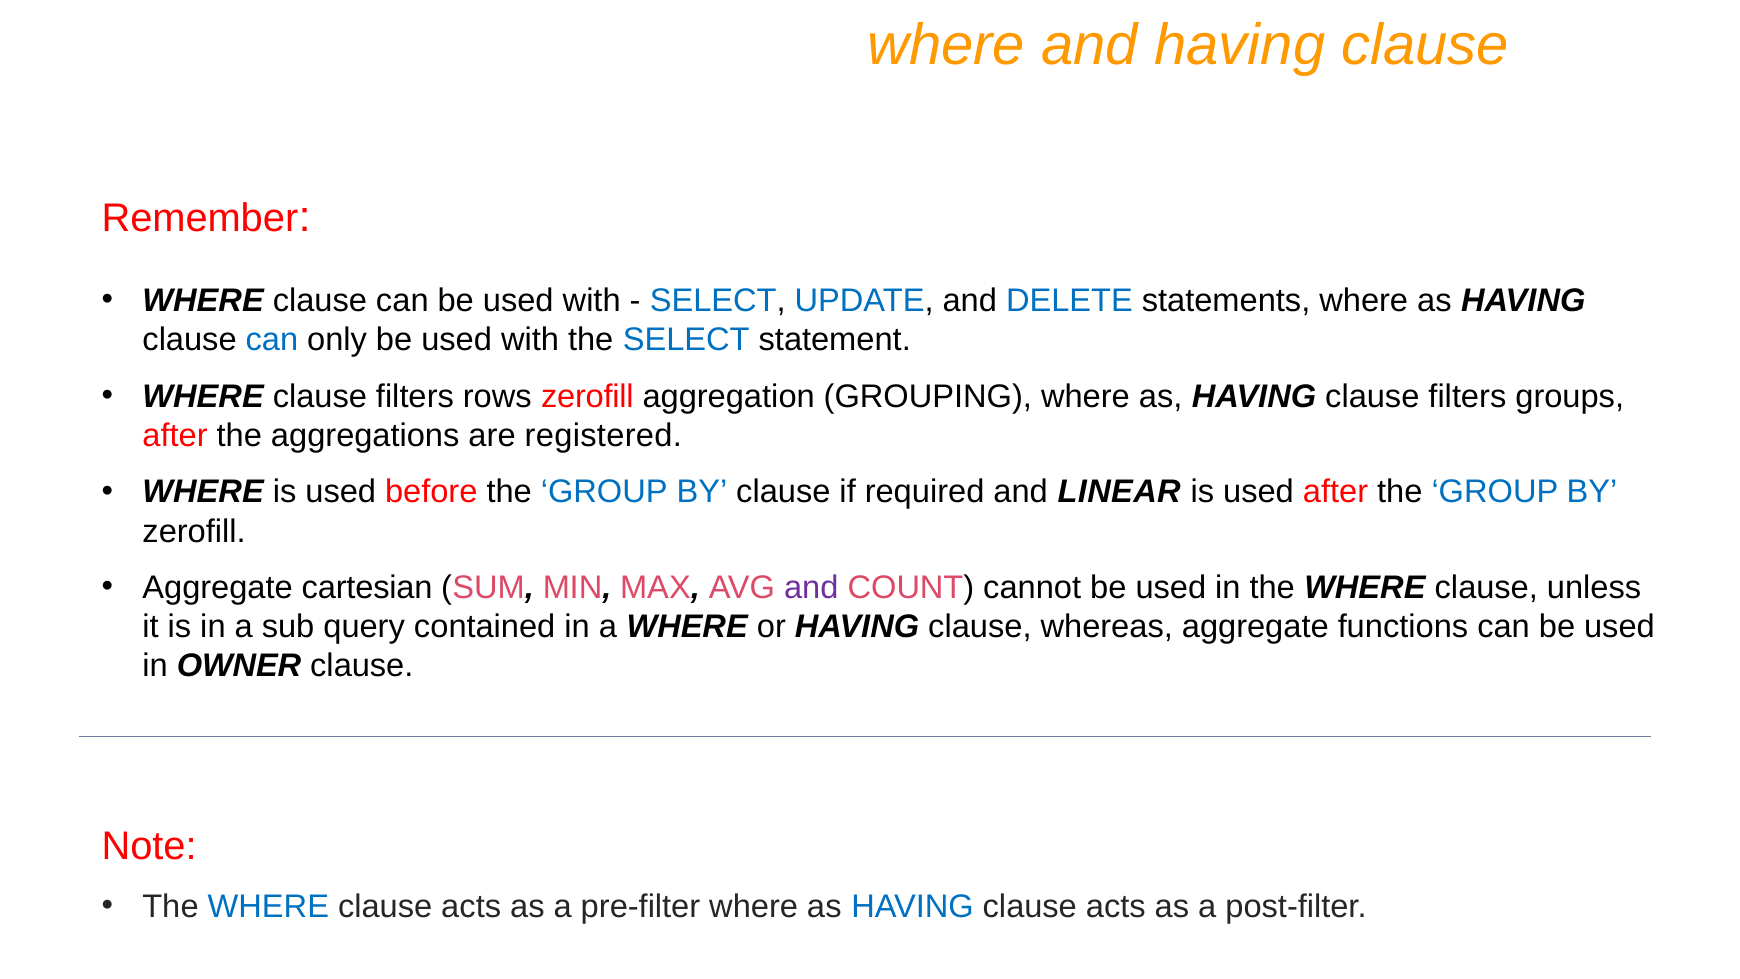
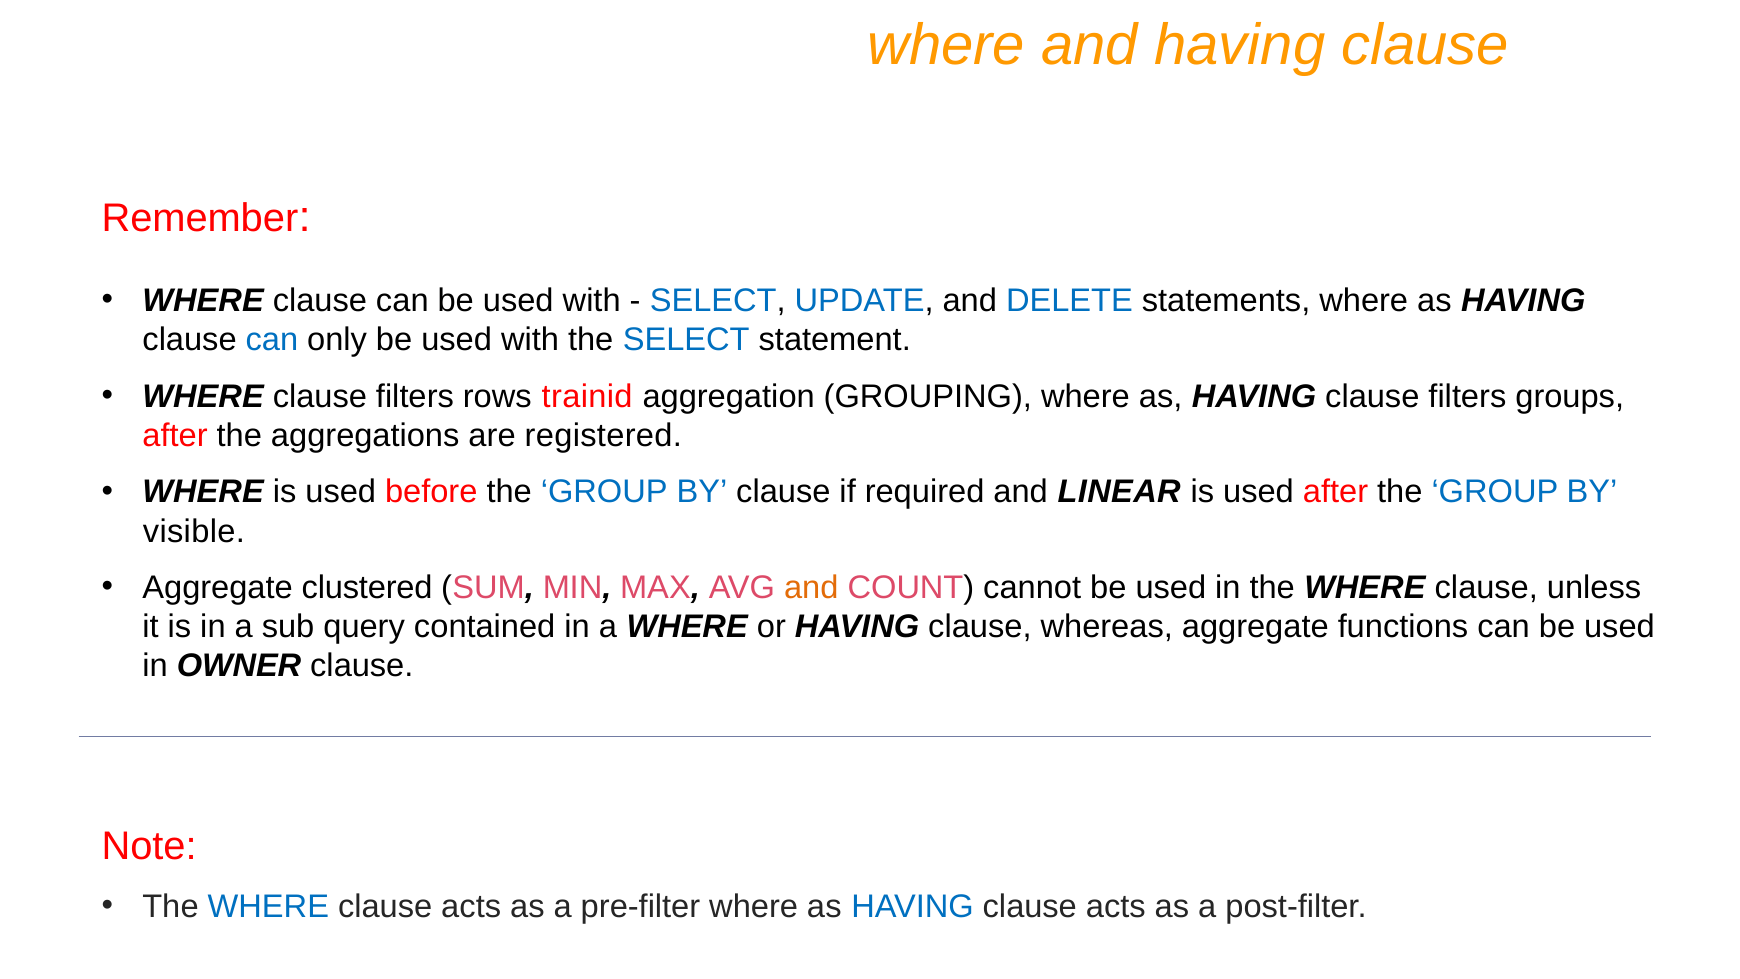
rows zerofill: zerofill -> trainid
zerofill at (194, 531): zerofill -> visible
cartesian: cartesian -> clustered
and at (811, 588) colour: purple -> orange
